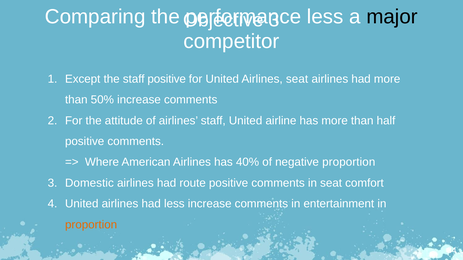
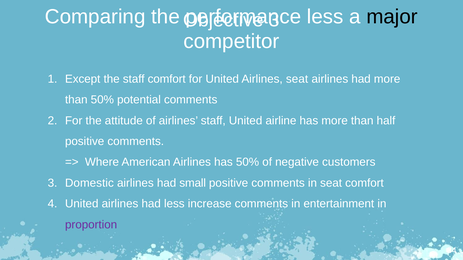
staff positive: positive -> comfort
50% increase: increase -> potential
has 40%: 40% -> 50%
negative proportion: proportion -> customers
route: route -> small
proportion at (91, 225) colour: orange -> purple
